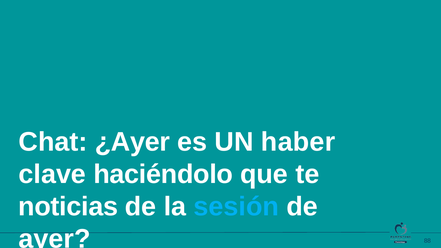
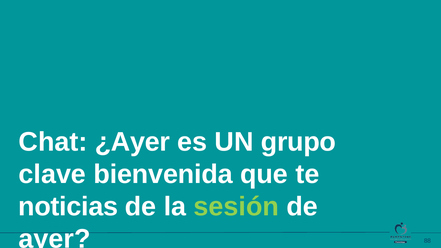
haber: haber -> grupo
haciéndolo: haciéndolo -> bienvenida
sesión colour: light blue -> light green
